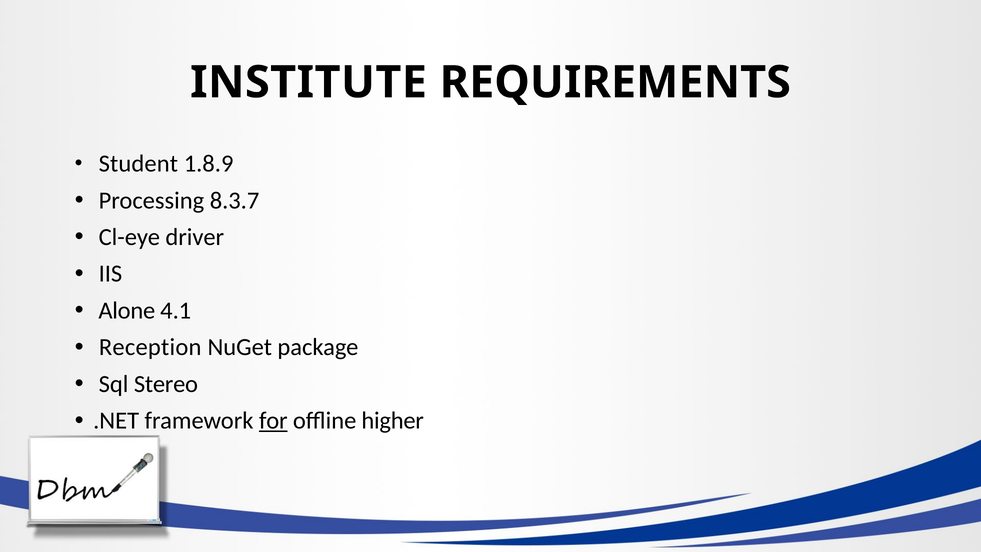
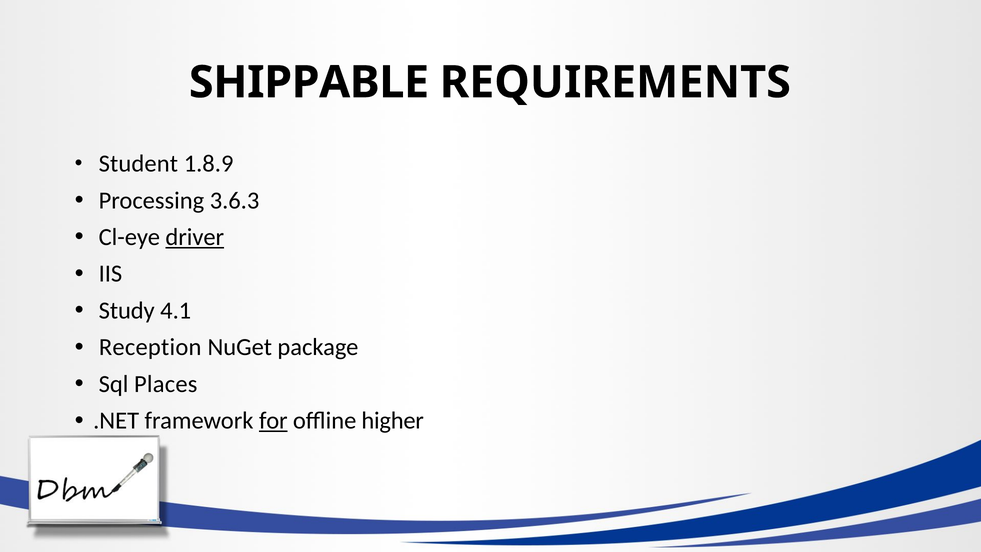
INSTITUTE: INSTITUTE -> SHIPPABLE
8.3.7: 8.3.7 -> 3.6.3
driver underline: none -> present
Alone: Alone -> Study
Stereo: Stereo -> Places
